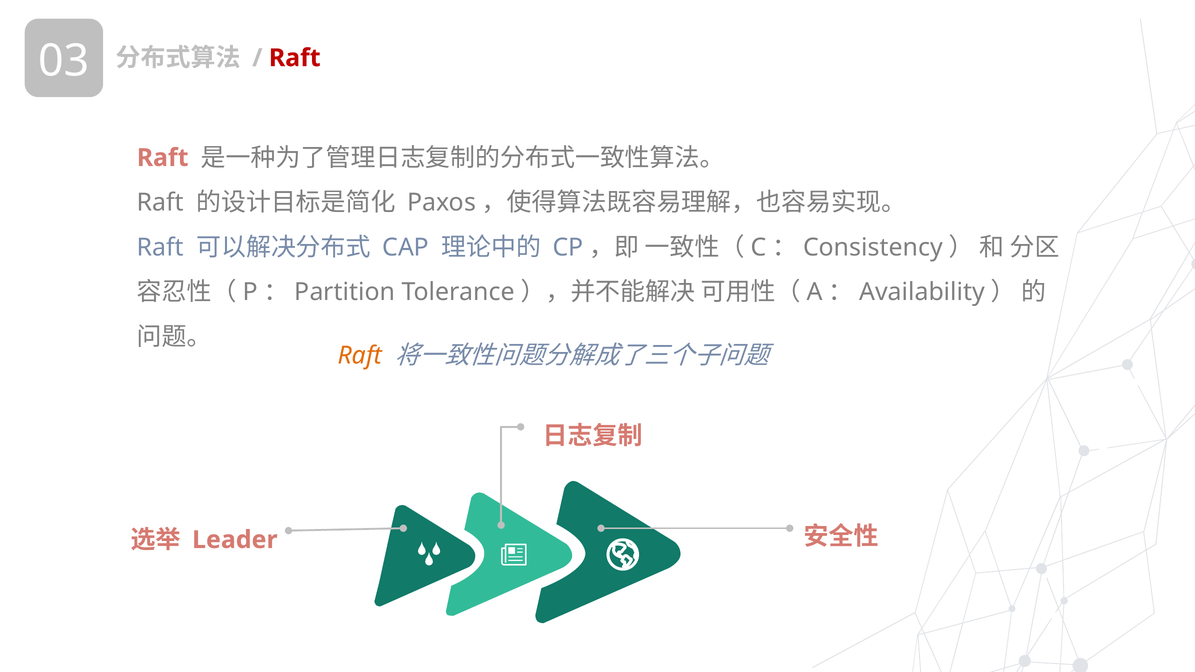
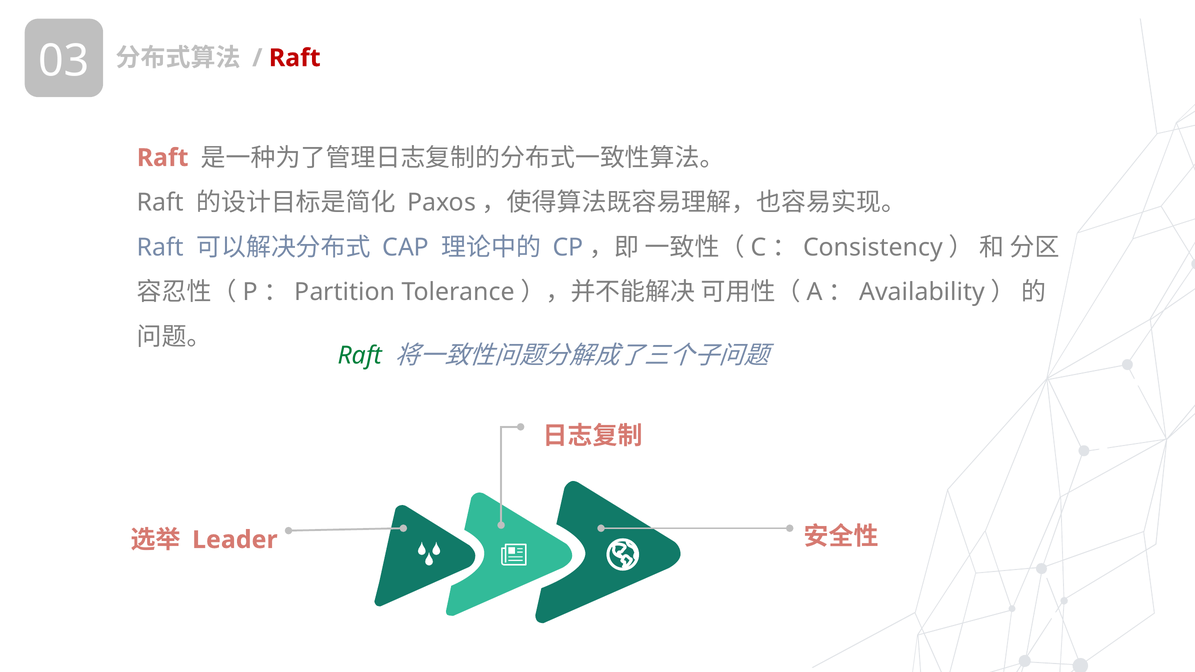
Raft at (360, 356) colour: orange -> green
